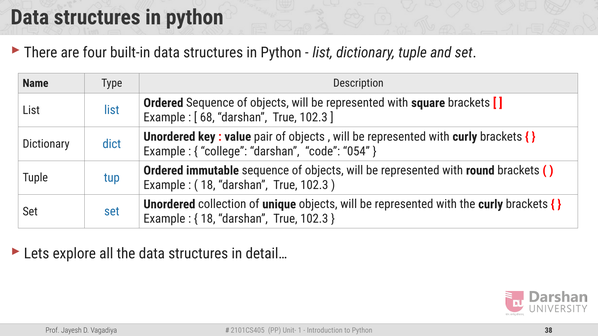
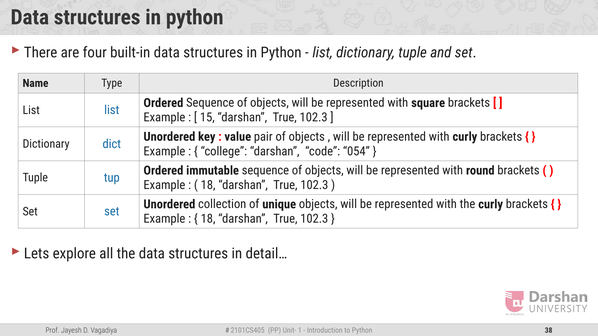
68: 68 -> 15
